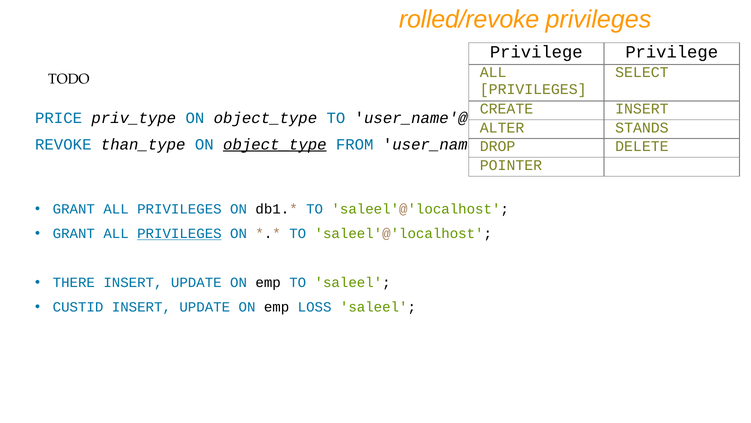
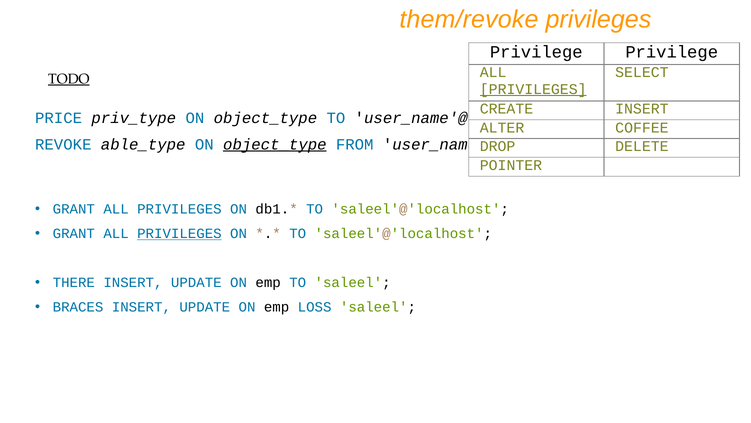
rolled/revoke: rolled/revoke -> them/revoke
TODO underline: none -> present
PRIVILEGES at (533, 89) underline: none -> present
STANDS: STANDS -> COFFEE
than_type: than_type -> able_type
CUSTID: CUSTID -> BRACES
